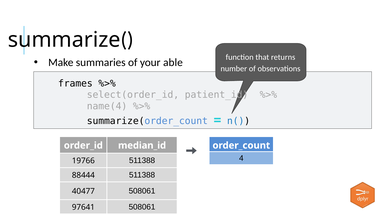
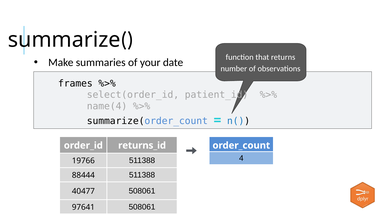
able: able -> date
median_id: median_id -> returns_id
